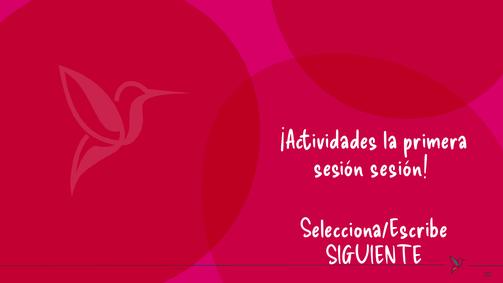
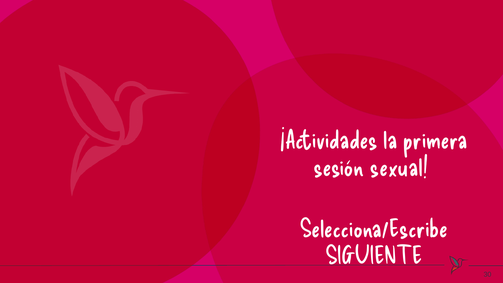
sesión sesión: sesión -> sexual
